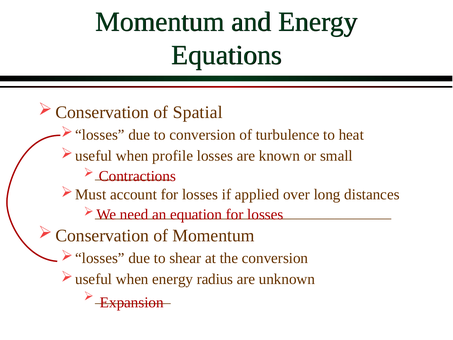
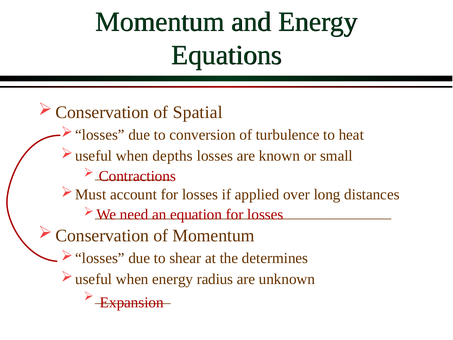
profile: profile -> depths
the conversion: conversion -> determines
